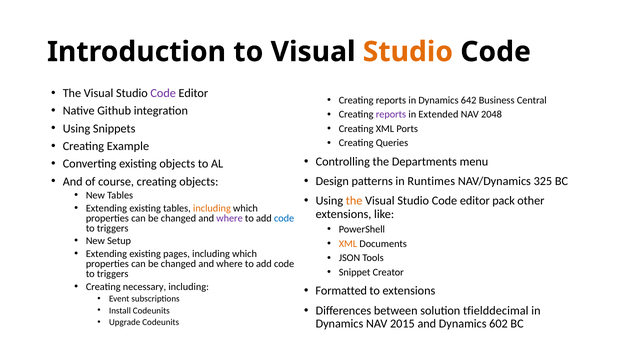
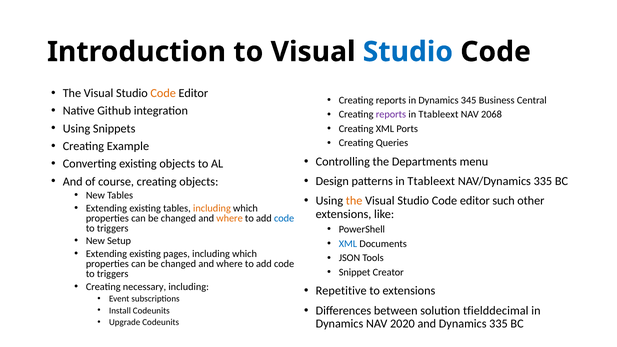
Studio at (408, 52) colour: orange -> blue
Code at (163, 93) colour: purple -> orange
642: 642 -> 345
Extended at (438, 114): Extended -> Ttableext
2048: 2048 -> 2068
patterns in Runtimes: Runtimes -> Ttableext
NAV/Dynamics 325: 325 -> 335
pack: pack -> such
where at (230, 218) colour: purple -> orange
XML at (348, 244) colour: orange -> blue
Formatted: Formatted -> Repetitive
2015: 2015 -> 2020
Dynamics 602: 602 -> 335
